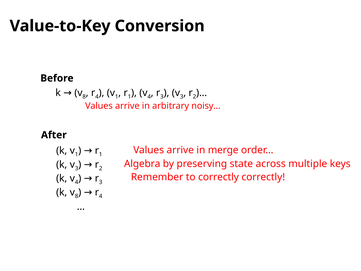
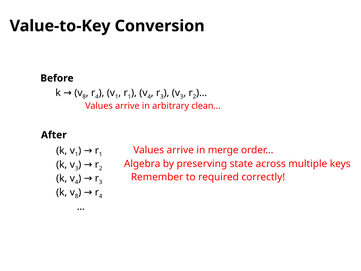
noisy…: noisy… -> clean…
to correctly: correctly -> required
